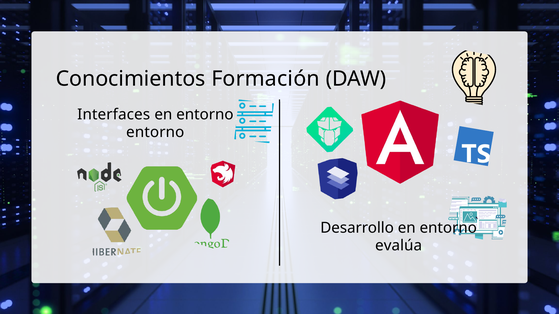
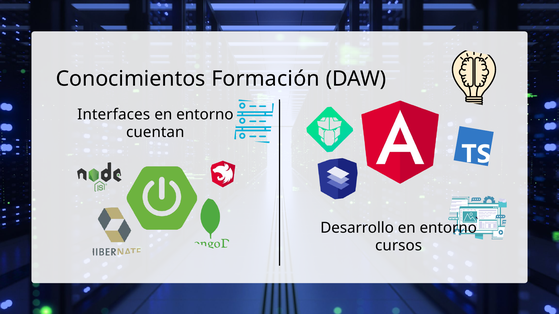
entorno at (155, 132): entorno -> cuentan
evalúa: evalúa -> cursos
